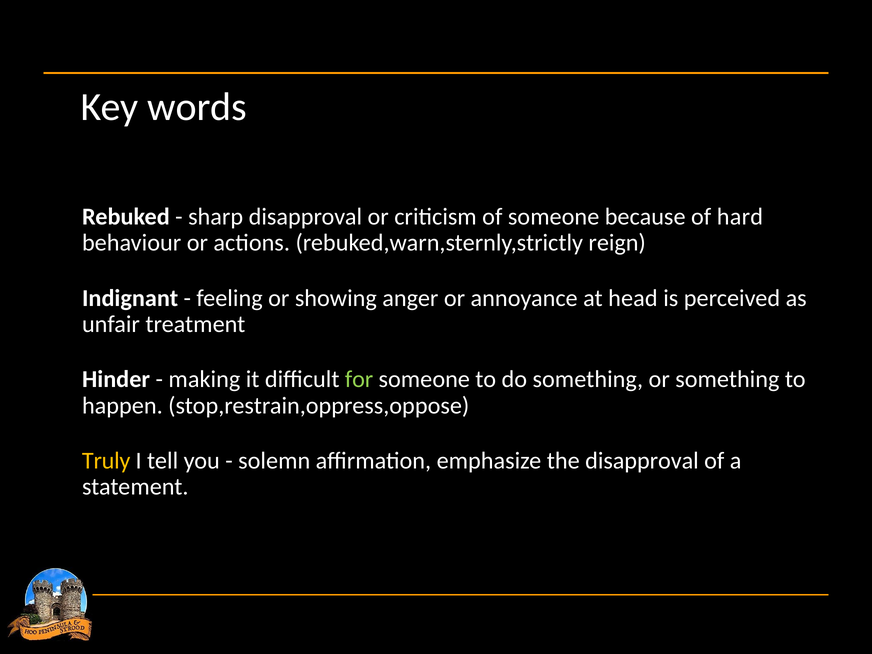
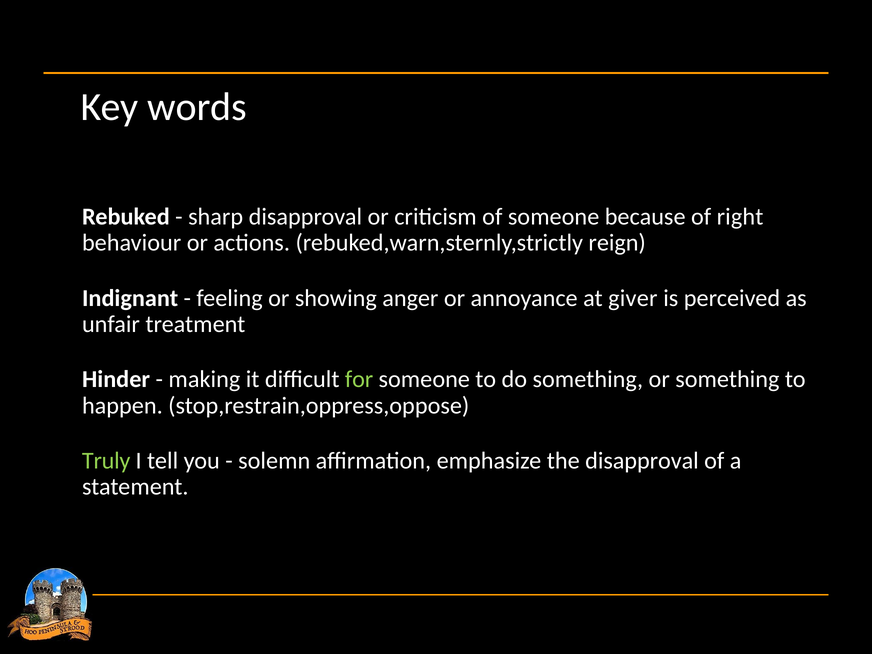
hard: hard -> right
head: head -> giver
Truly colour: yellow -> light green
